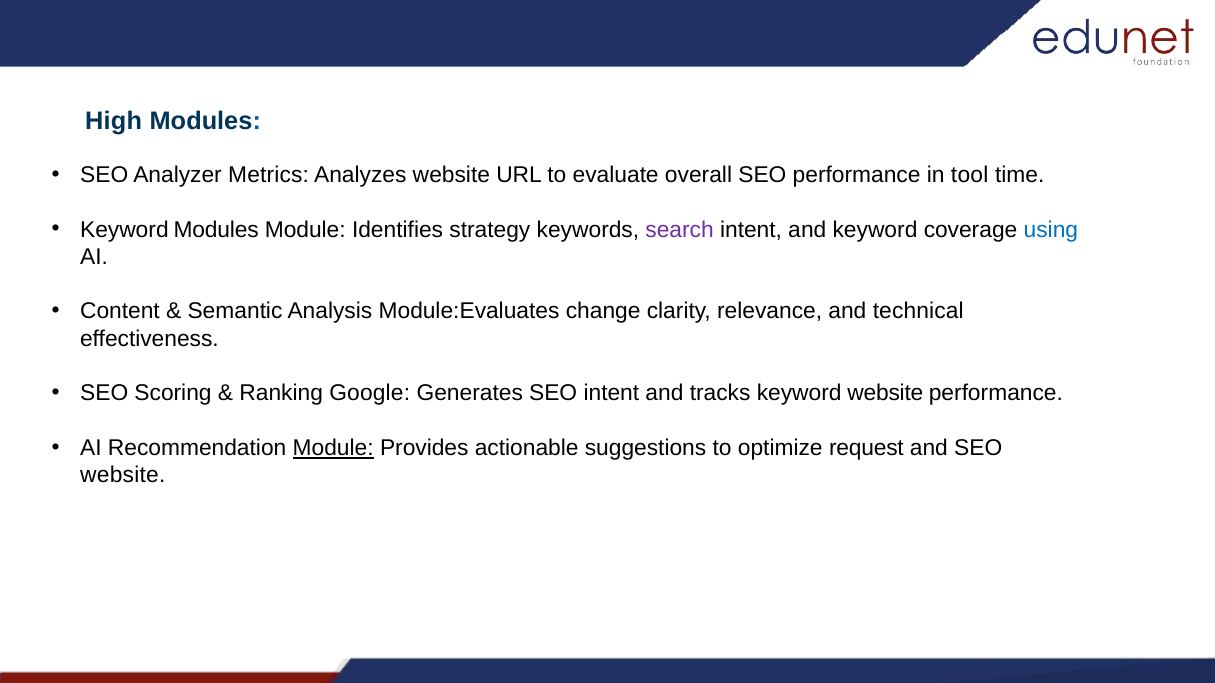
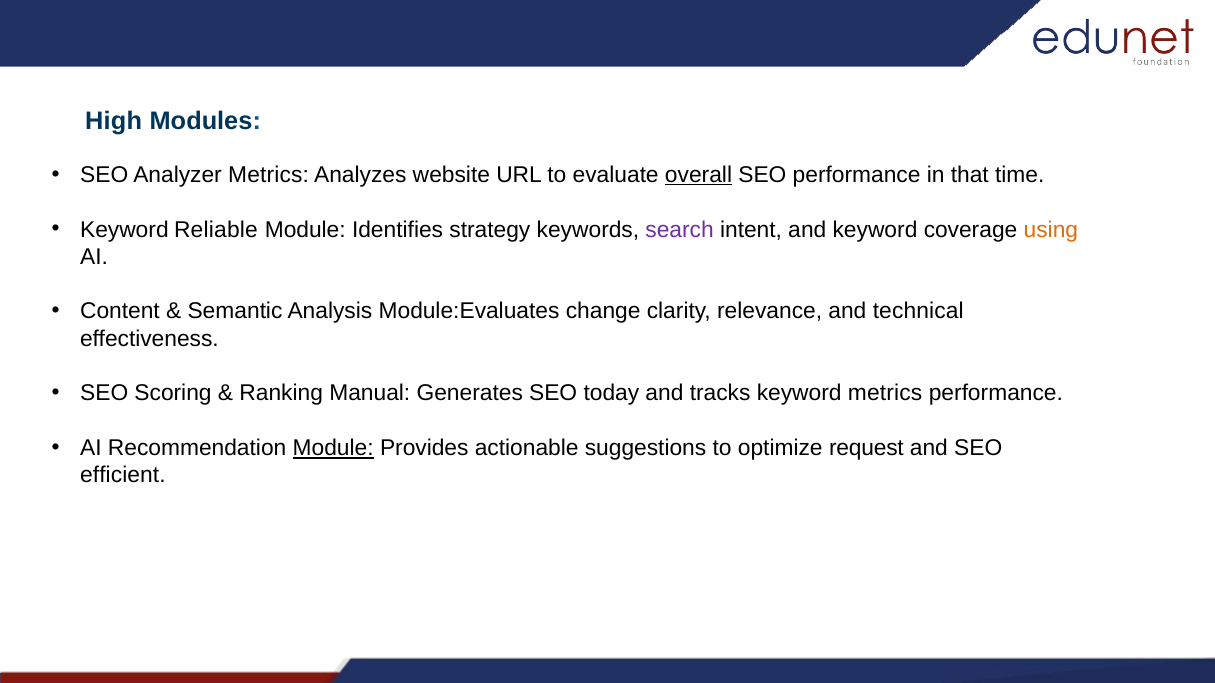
overall underline: none -> present
tool: tool -> that
Keyword Modules: Modules -> Reliable
using colour: blue -> orange
Google: Google -> Manual
SEO intent: intent -> today
keyword website: website -> metrics
website at (123, 476): website -> efficient
